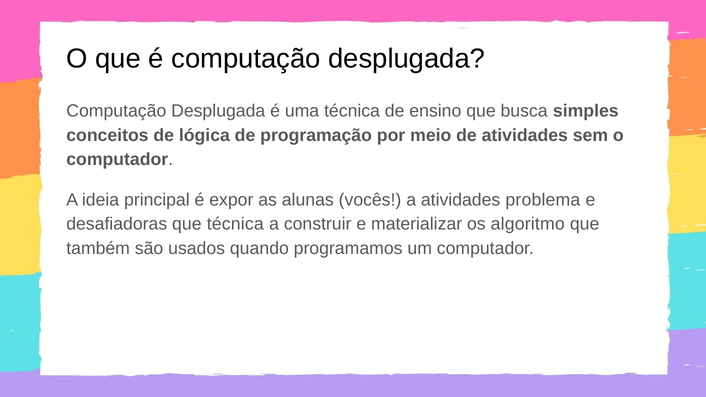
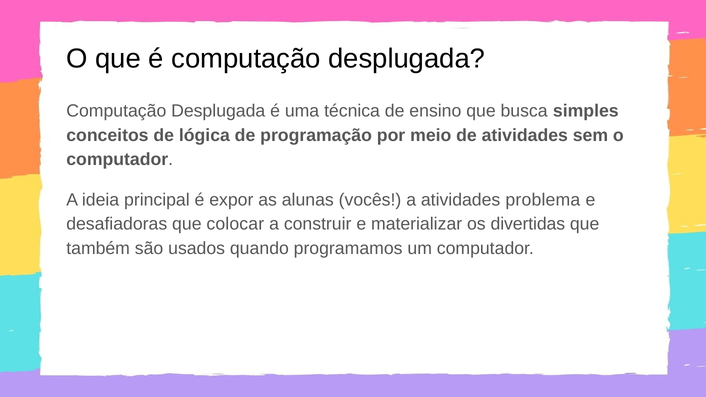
que técnica: técnica -> colocar
algoritmo: algoritmo -> divertidas
